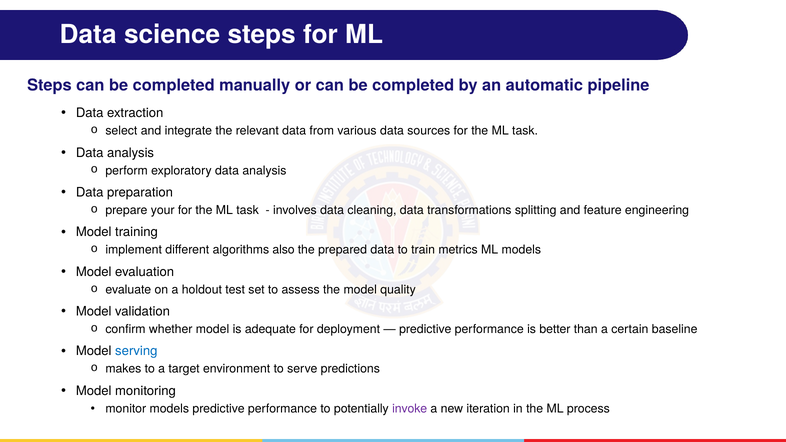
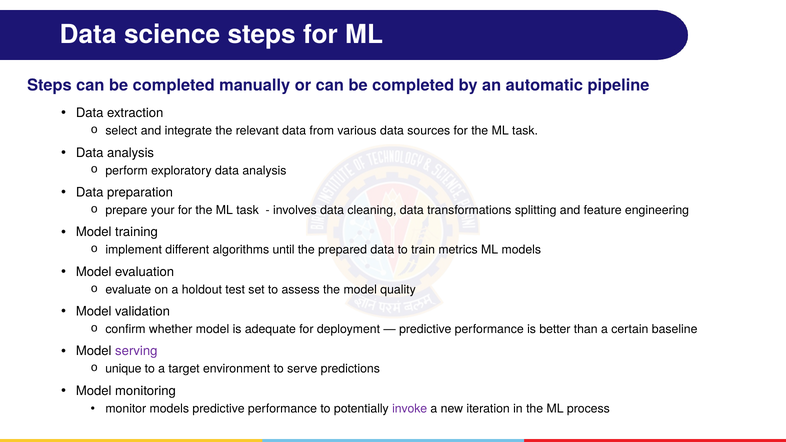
also: also -> until
serving colour: blue -> purple
makes: makes -> unique
